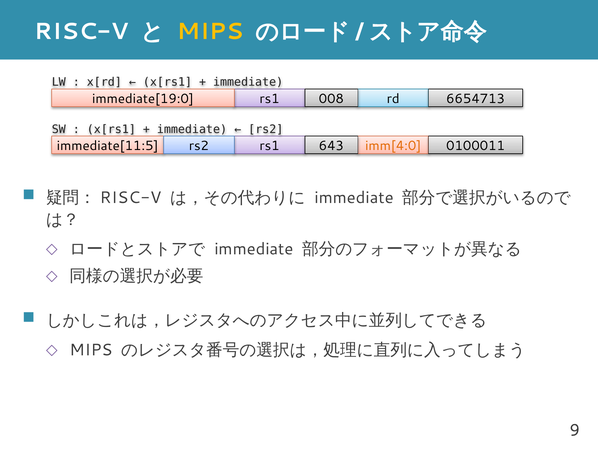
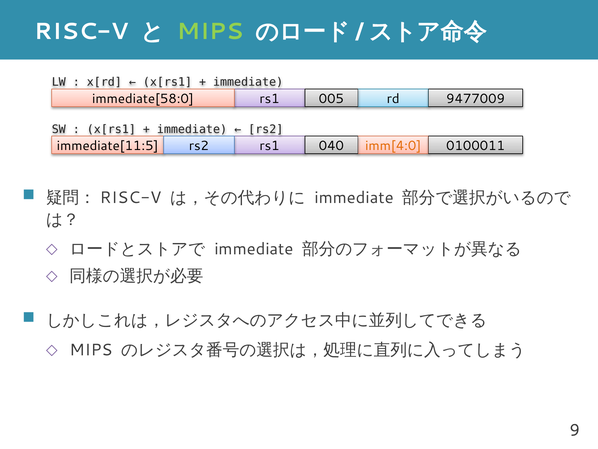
MIPS at (210, 31) colour: yellow -> light green
immediate[19:0: immediate[19:0 -> immediate[58:0
008: 008 -> 005
6654713: 6654713 -> 9477009
643: 643 -> 040
